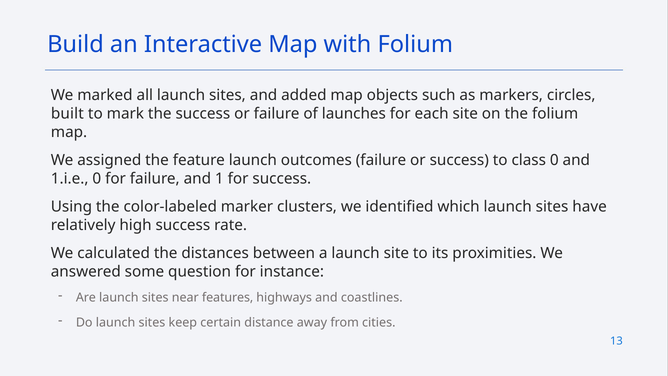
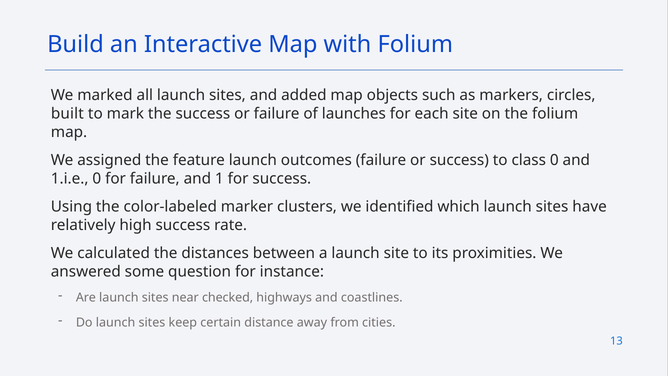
features: features -> checked
